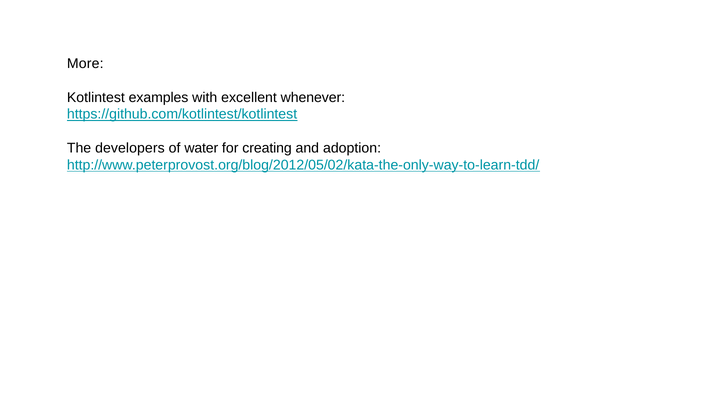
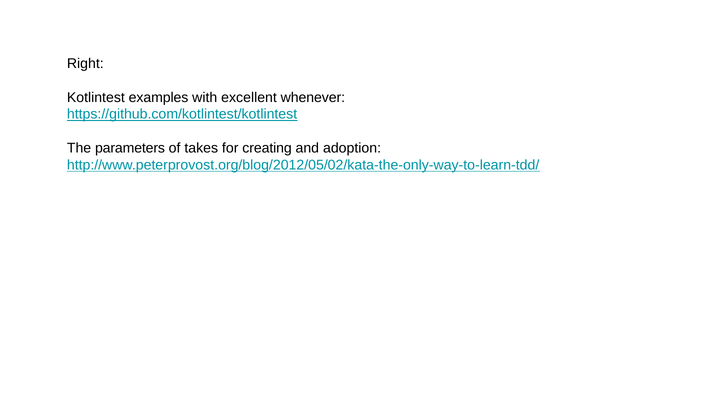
More: More -> Right
developers: developers -> parameters
water: water -> takes
